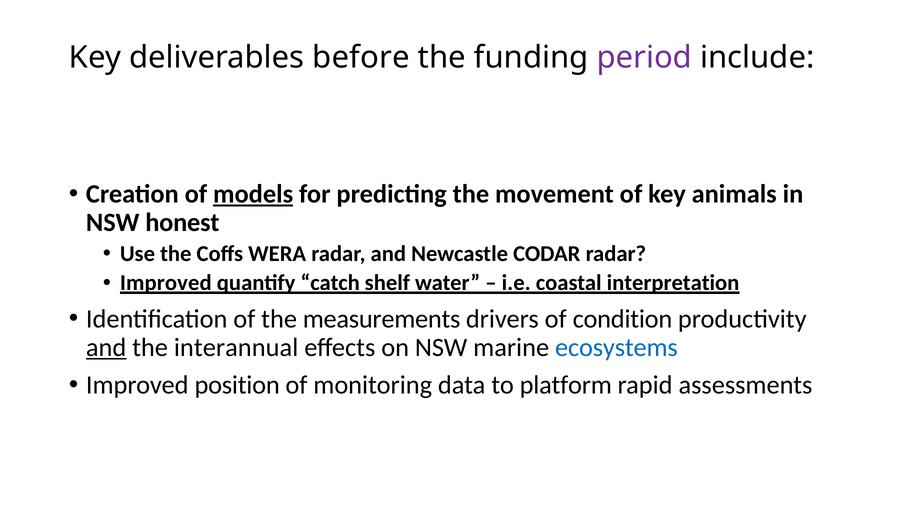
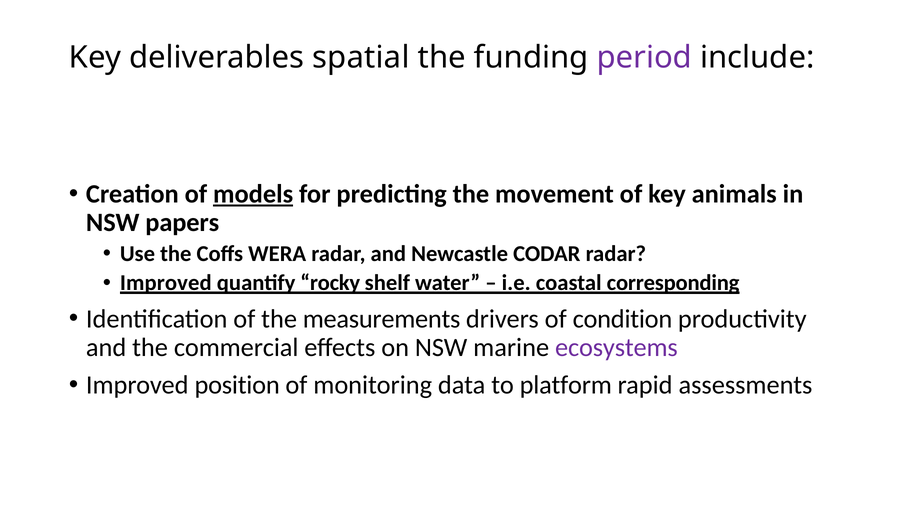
before: before -> spatial
honest: honest -> papers
catch: catch -> rocky
interpretation: interpretation -> corresponding
and at (106, 347) underline: present -> none
interannual: interannual -> commercial
ecosystems colour: blue -> purple
